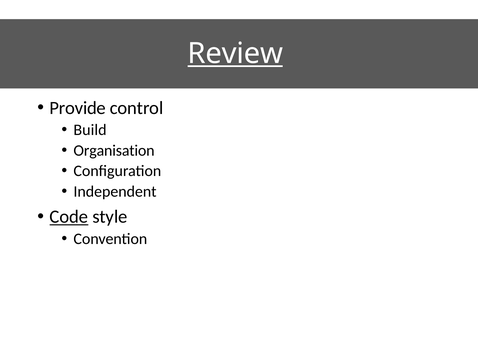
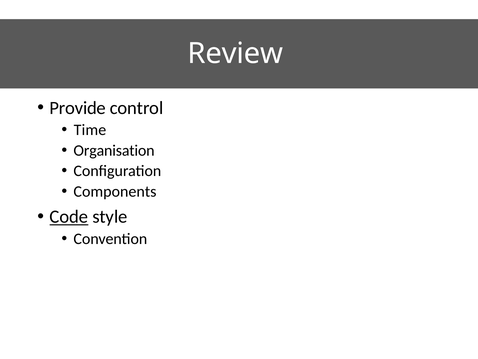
Review underline: present -> none
Build: Build -> Time
Independent: Independent -> Components
